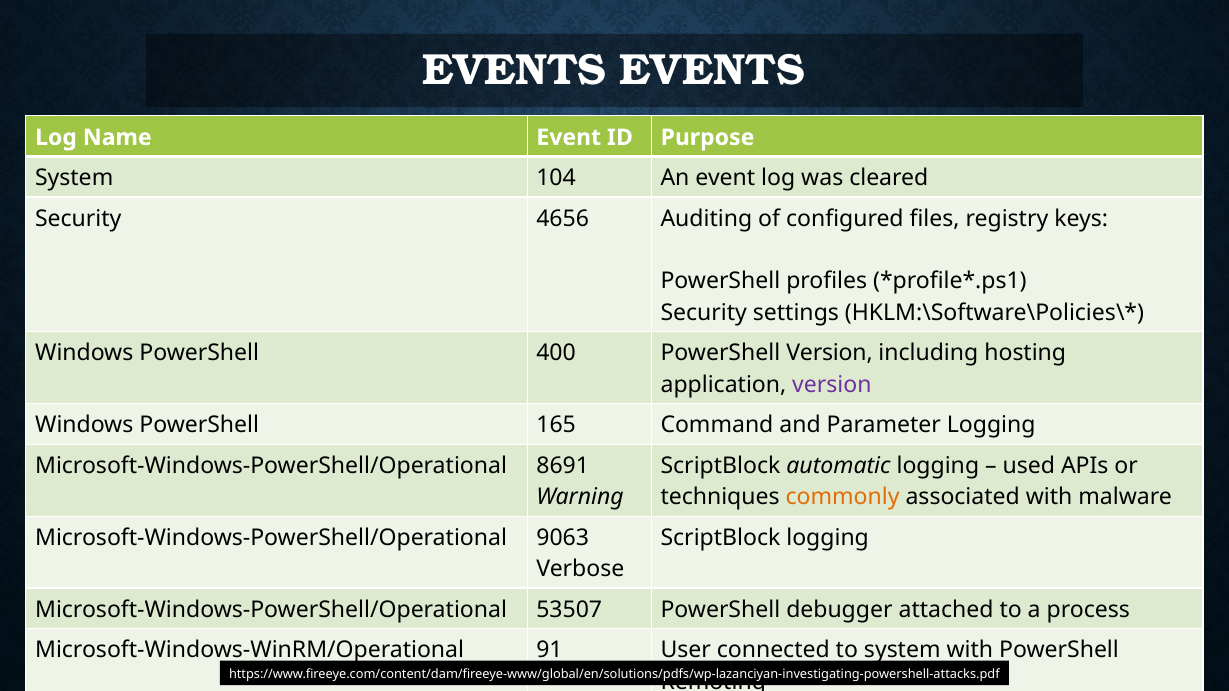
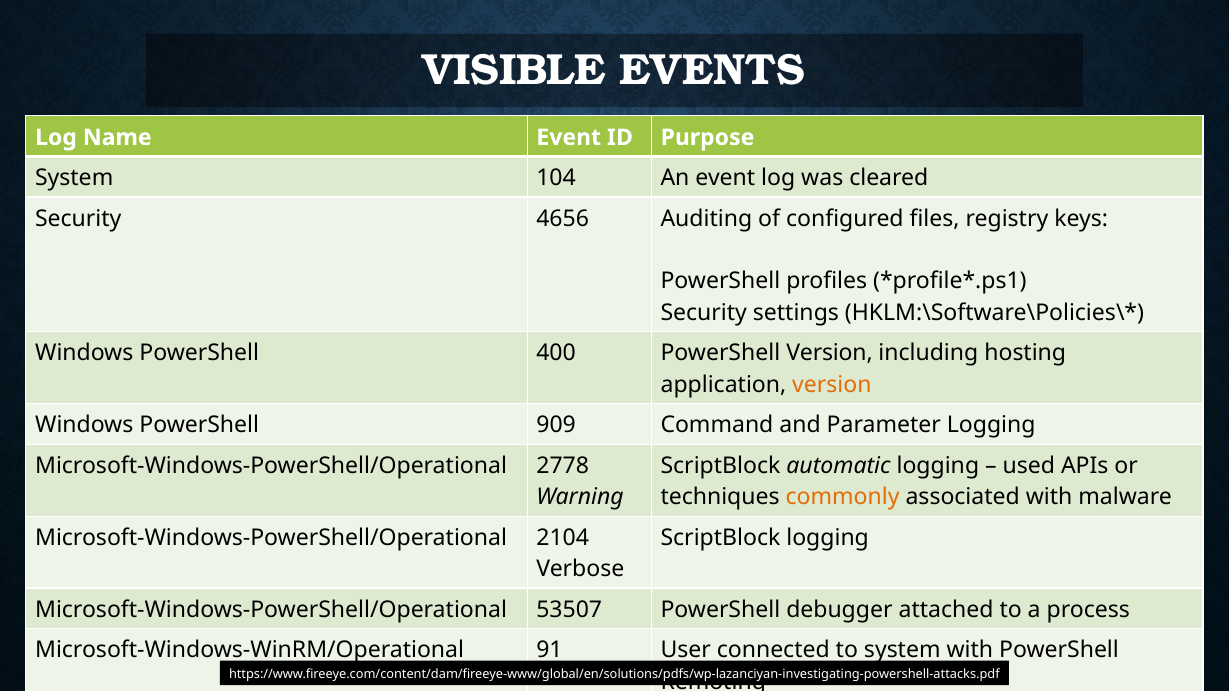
EVENTS at (514, 70): EVENTS -> VISIBLE
version at (832, 385) colour: purple -> orange
165: 165 -> 909
8691: 8691 -> 2778
9063: 9063 -> 2104
